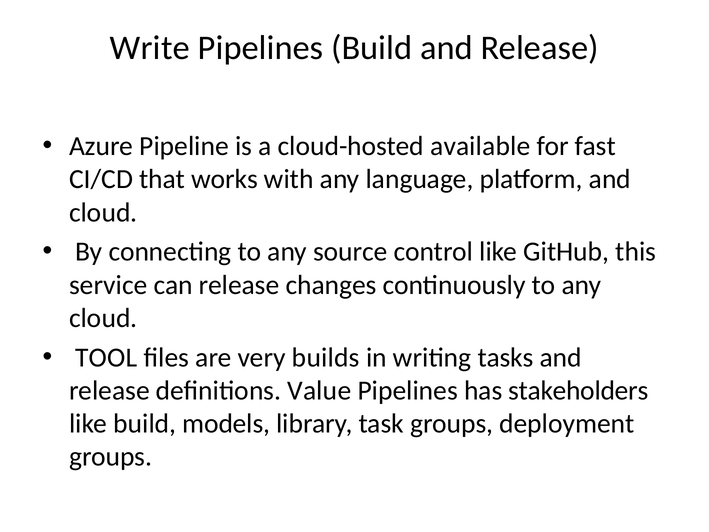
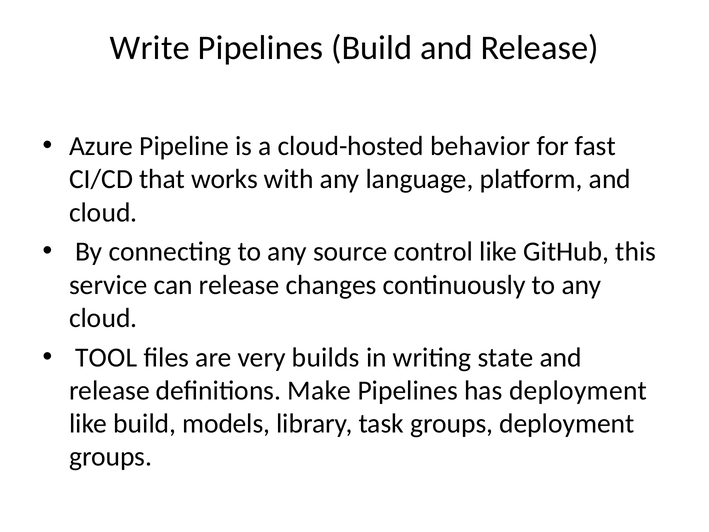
available: available -> behavior
tasks: tasks -> state
Value: Value -> Make
has stakeholders: stakeholders -> deployment
